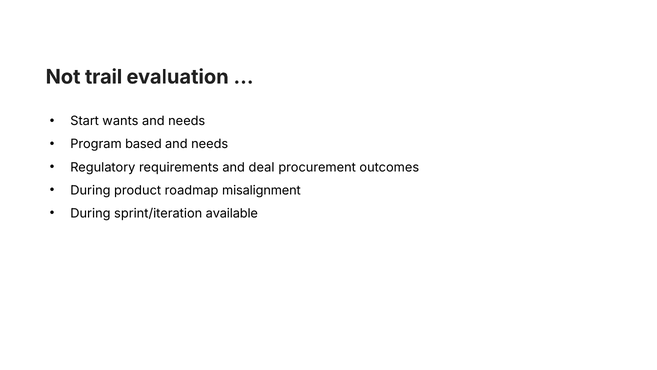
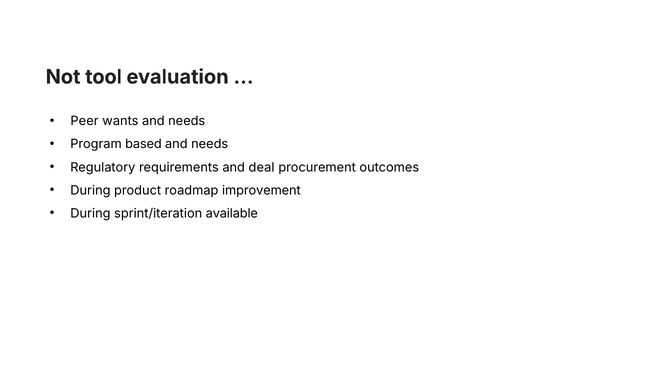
trail: trail -> tool
Start: Start -> Peer
misalignment: misalignment -> improvement
